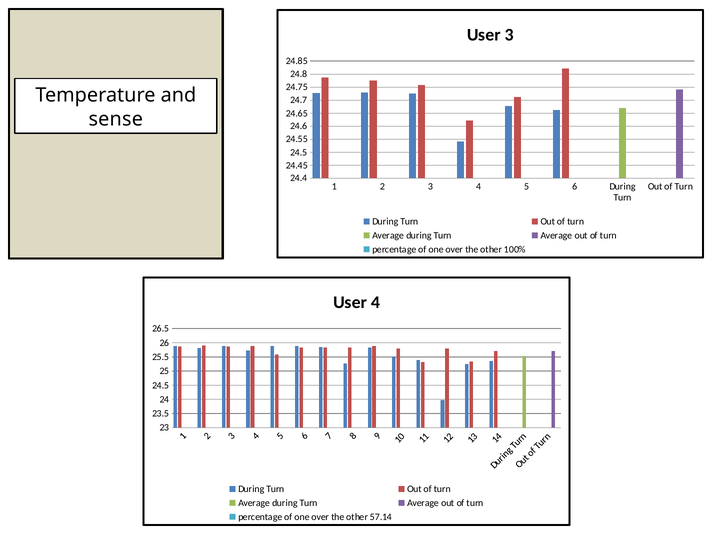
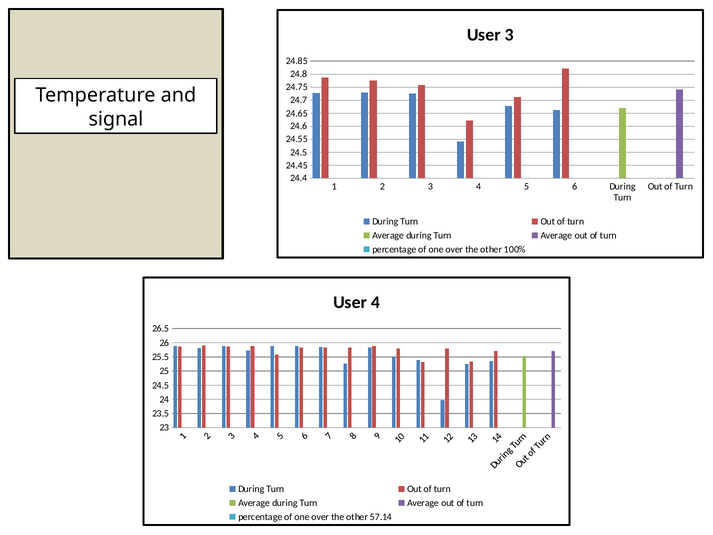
sense: sense -> signal
